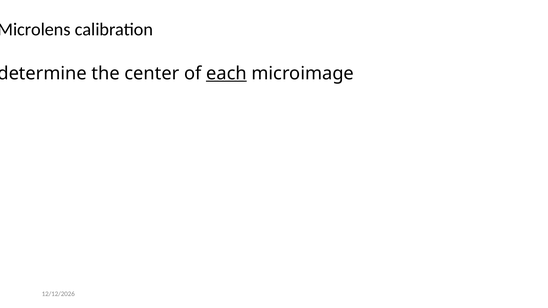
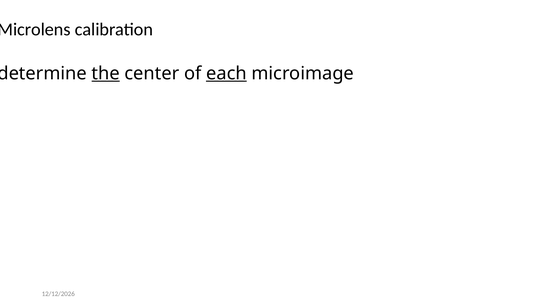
the underline: none -> present
